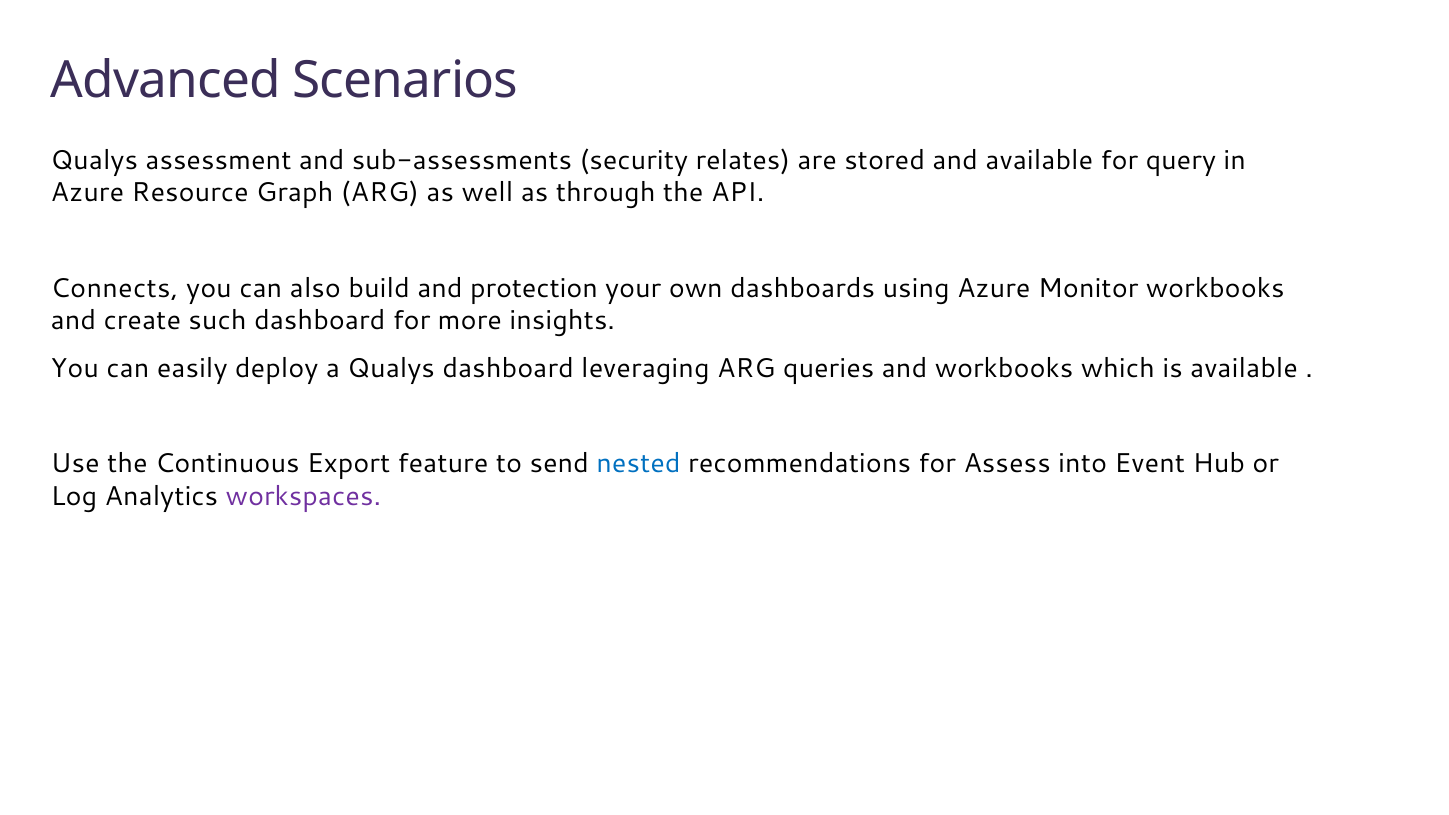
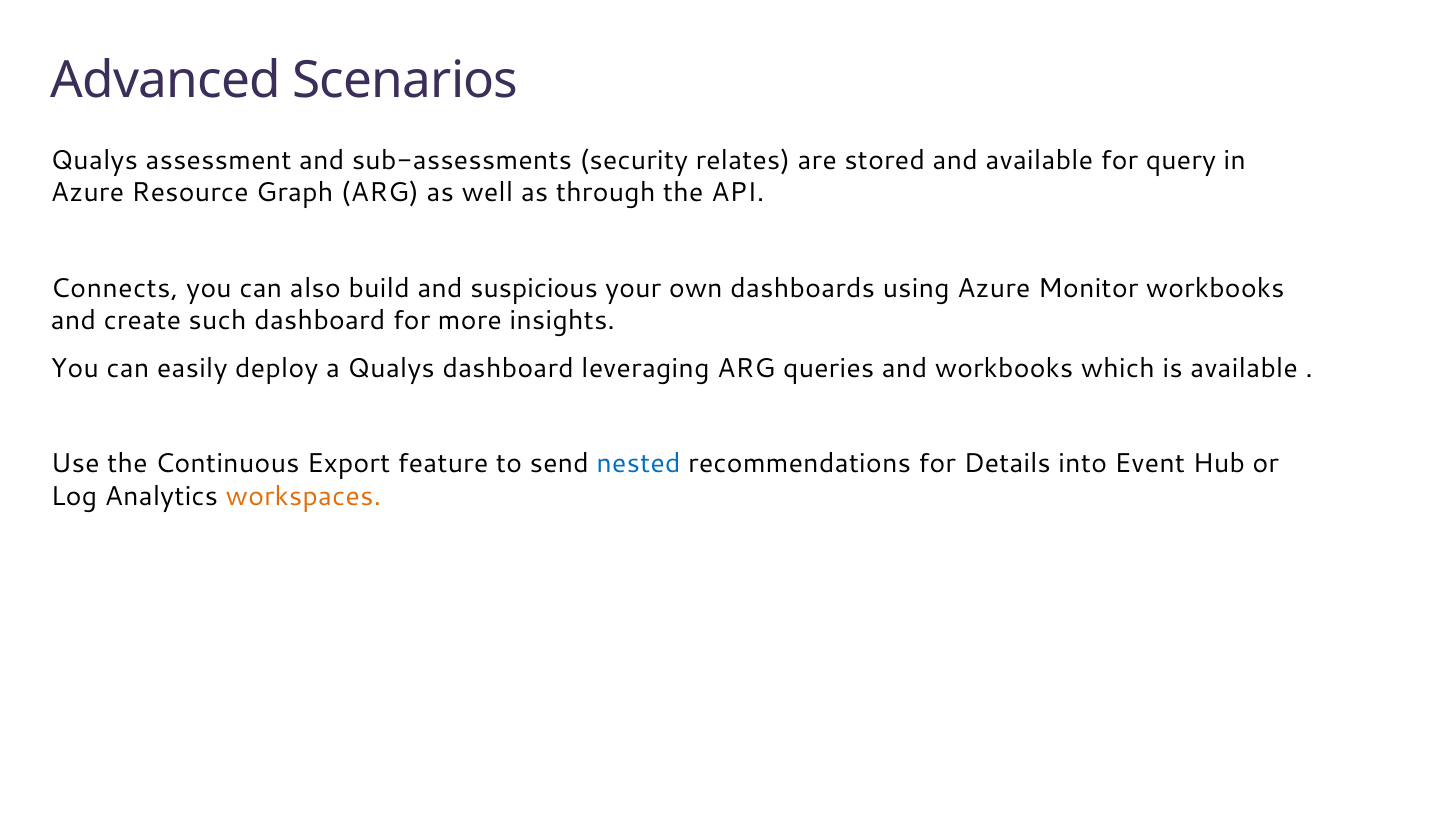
protection: protection -> suspicious
Assess: Assess -> Details
workspaces colour: purple -> orange
